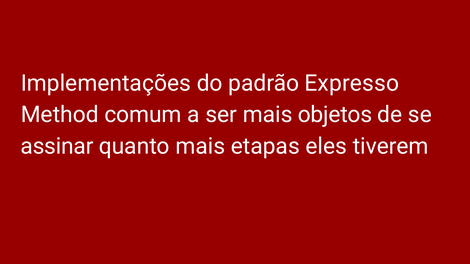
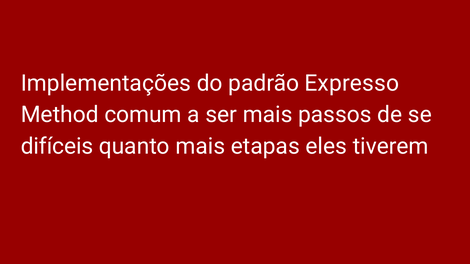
objetos: objetos -> passos
assinar: assinar -> difíceis
